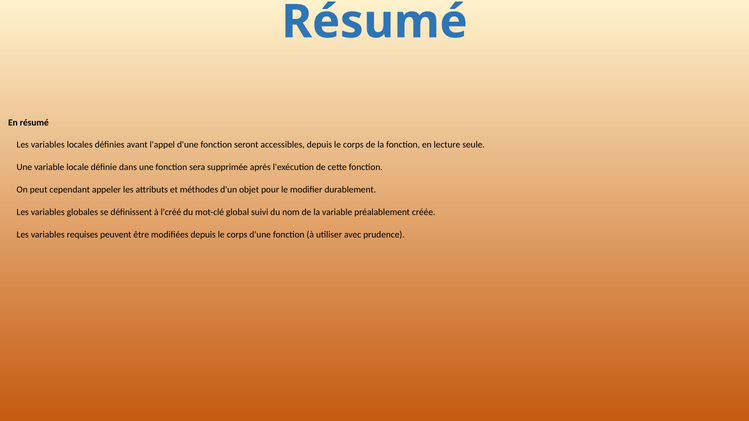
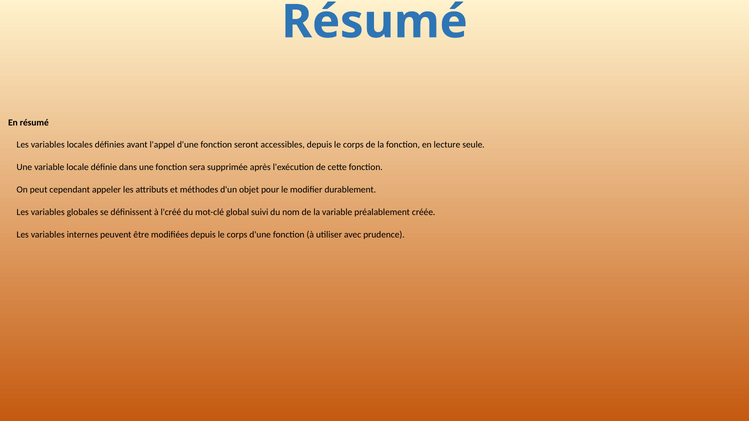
requises: requises -> internes
